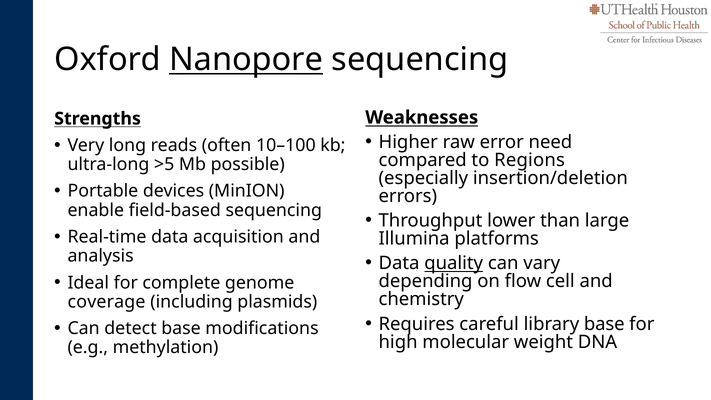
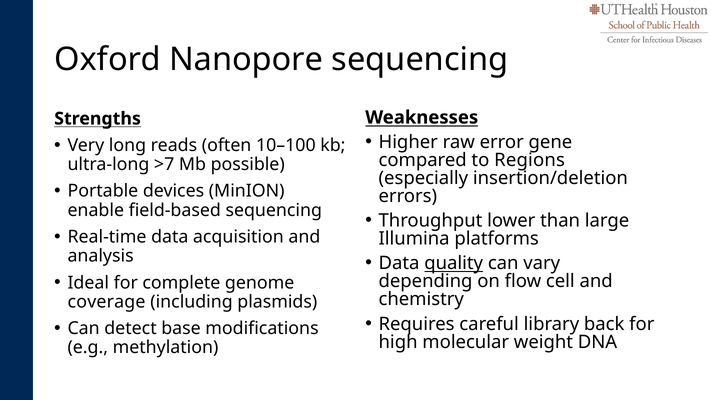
Nanopore underline: present -> none
need: need -> gene
>5: >5 -> >7
library base: base -> back
